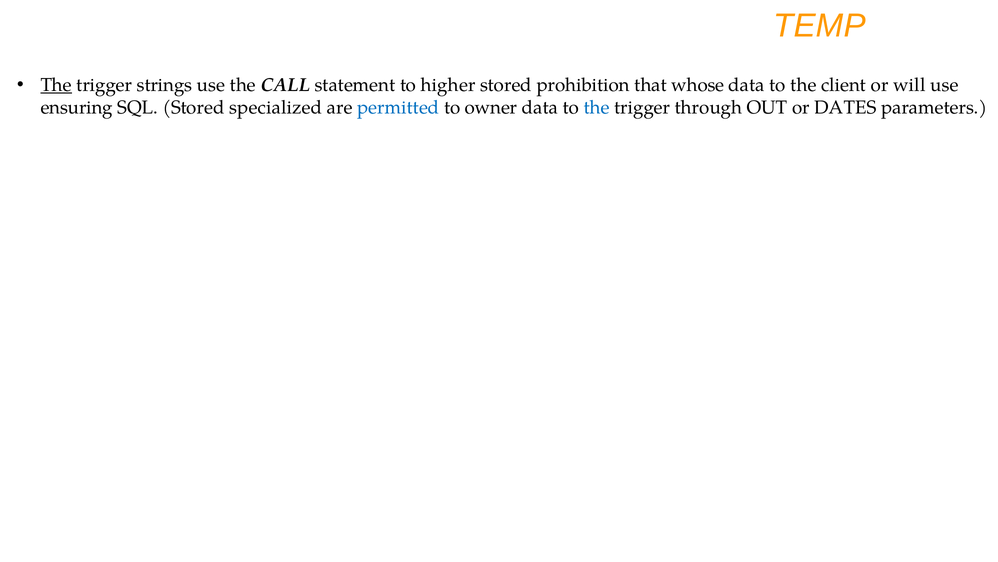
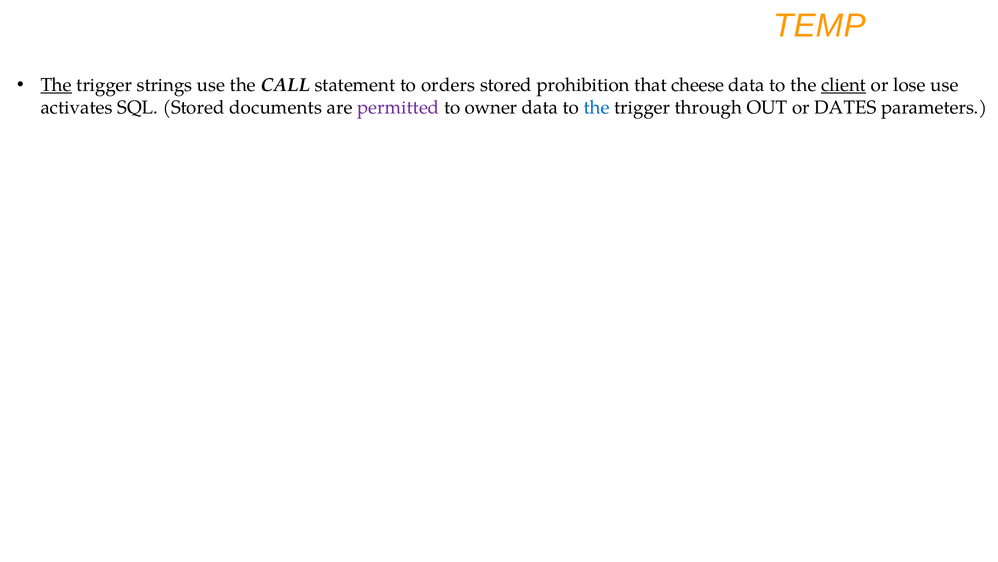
higher: higher -> orders
whose: whose -> cheese
client underline: none -> present
will: will -> lose
ensuring: ensuring -> activates
specialized: specialized -> documents
permitted colour: blue -> purple
